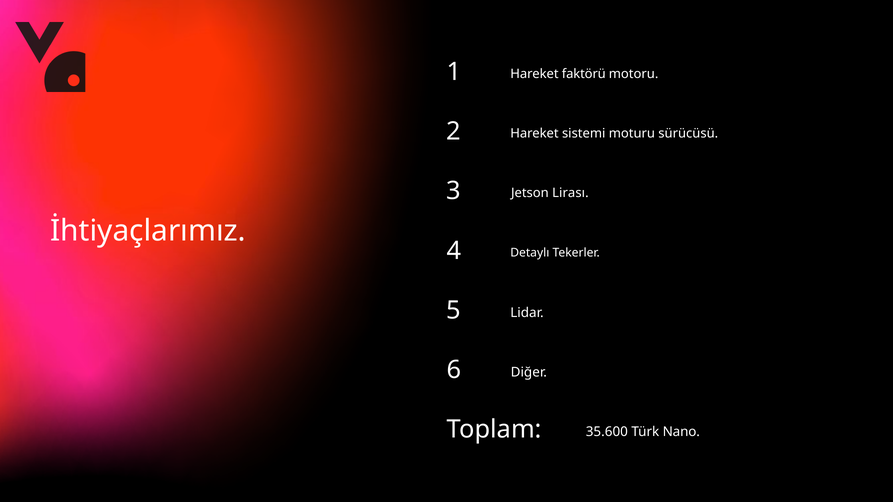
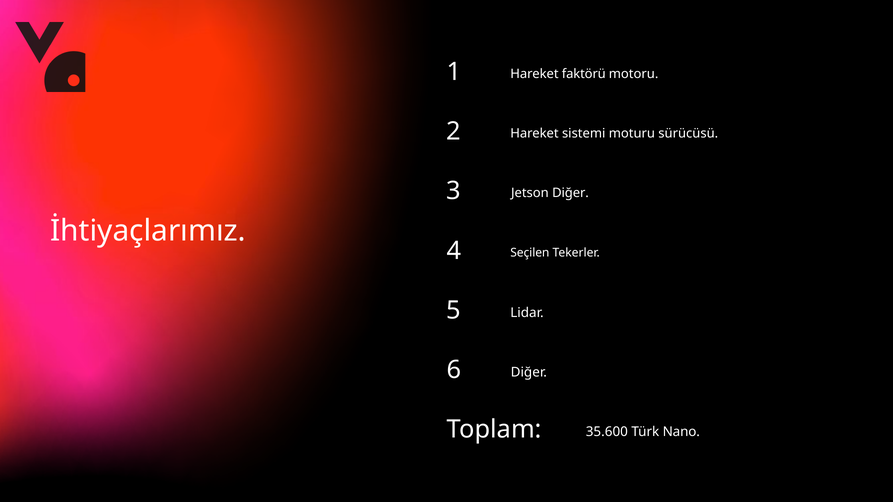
Jetson Lirası: Lirası -> Diğer
Detaylı: Detaylı -> Seçilen
